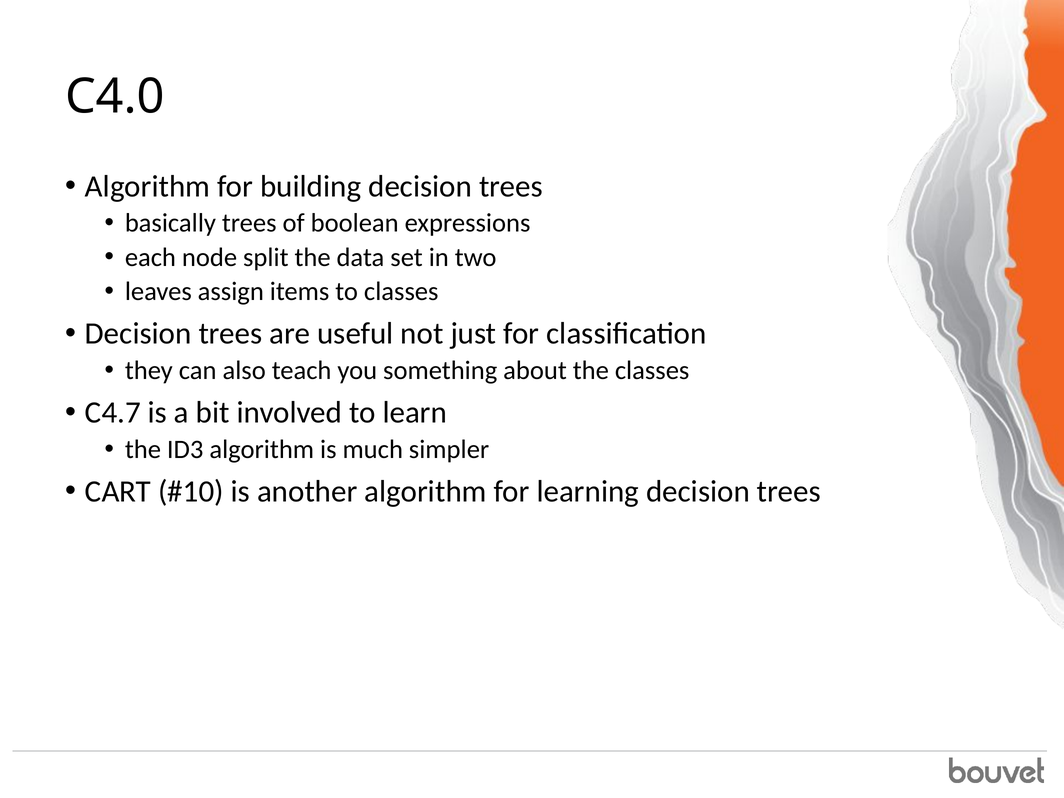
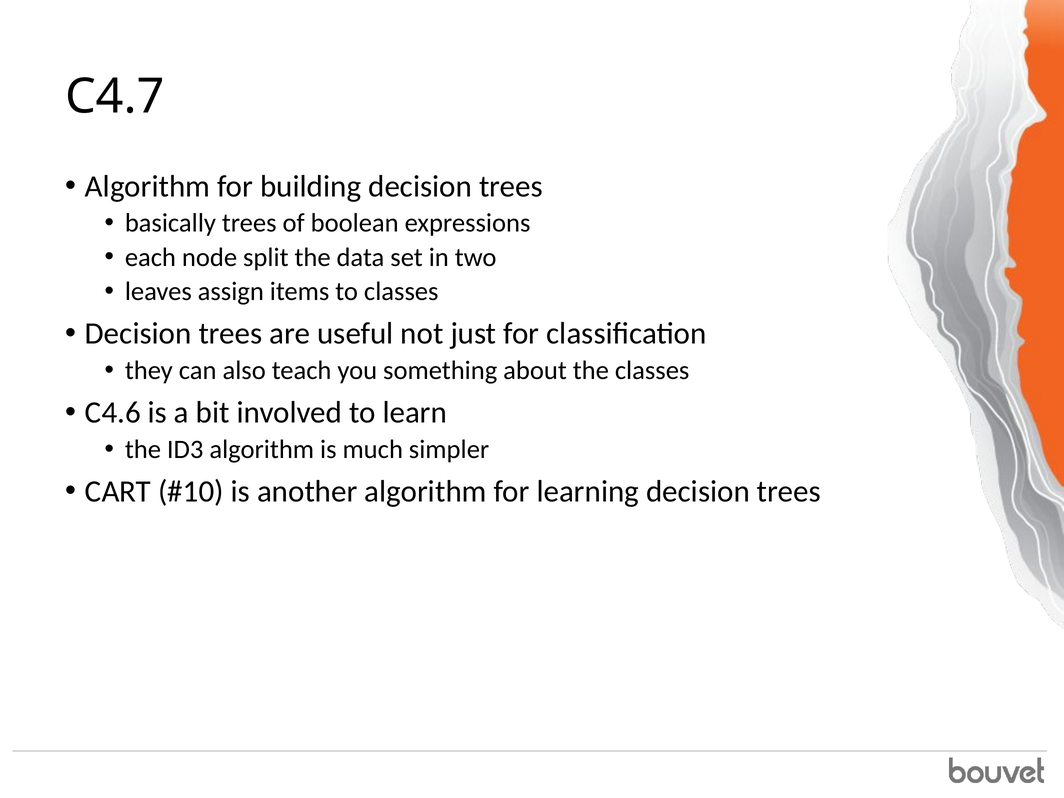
C4.0: C4.0 -> C4.7
C4.7: C4.7 -> C4.6
